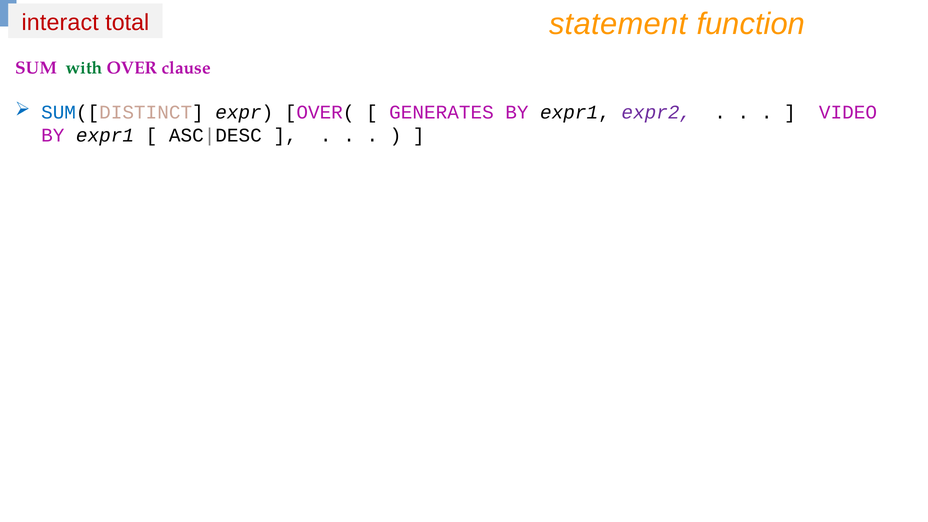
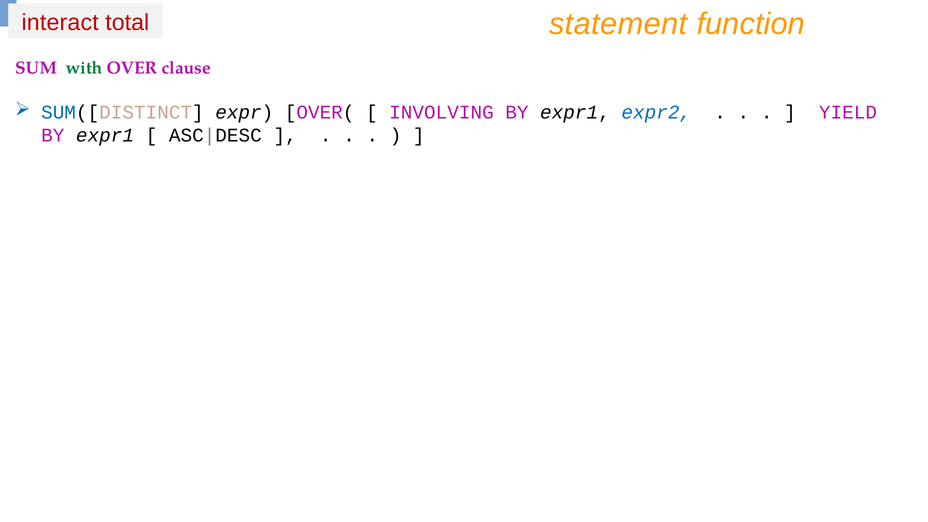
GENERATES: GENERATES -> INVOLVING
expr2 colour: purple -> blue
VIDEO: VIDEO -> YIELD
